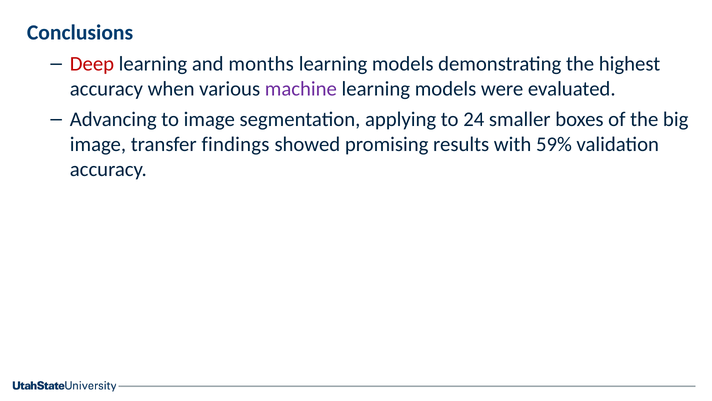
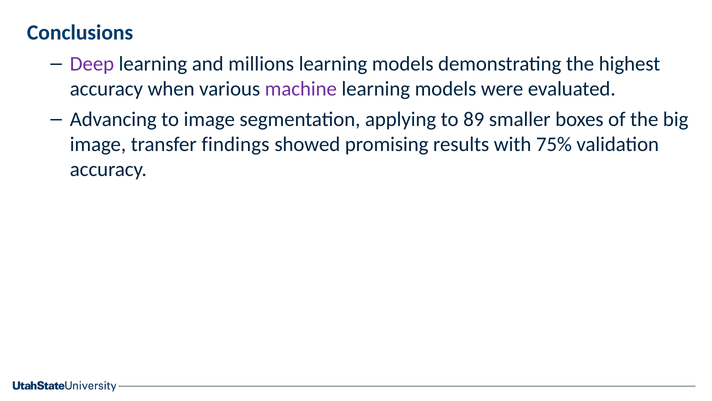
Deep colour: red -> purple
months: months -> millions
24: 24 -> 89
59%: 59% -> 75%
